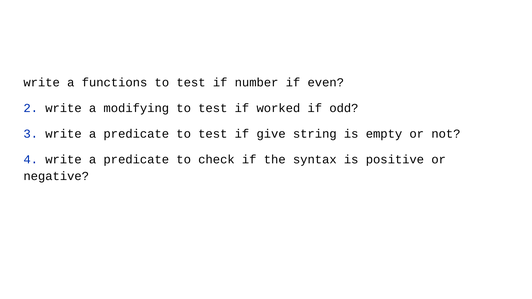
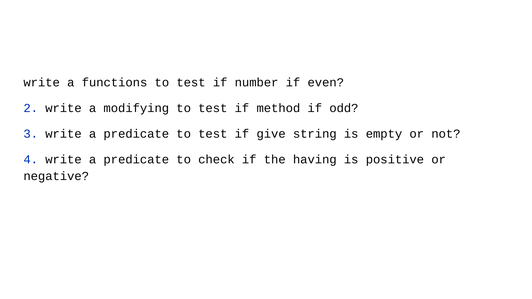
worked: worked -> method
syntax: syntax -> having
